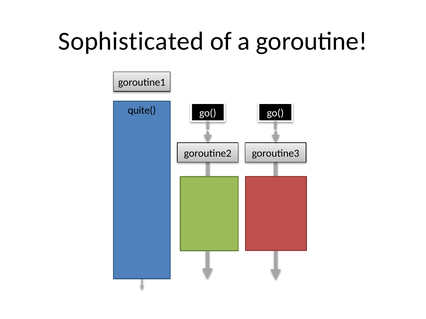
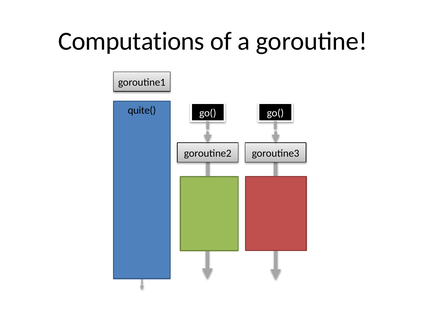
Sophisticated: Sophisticated -> Computations
